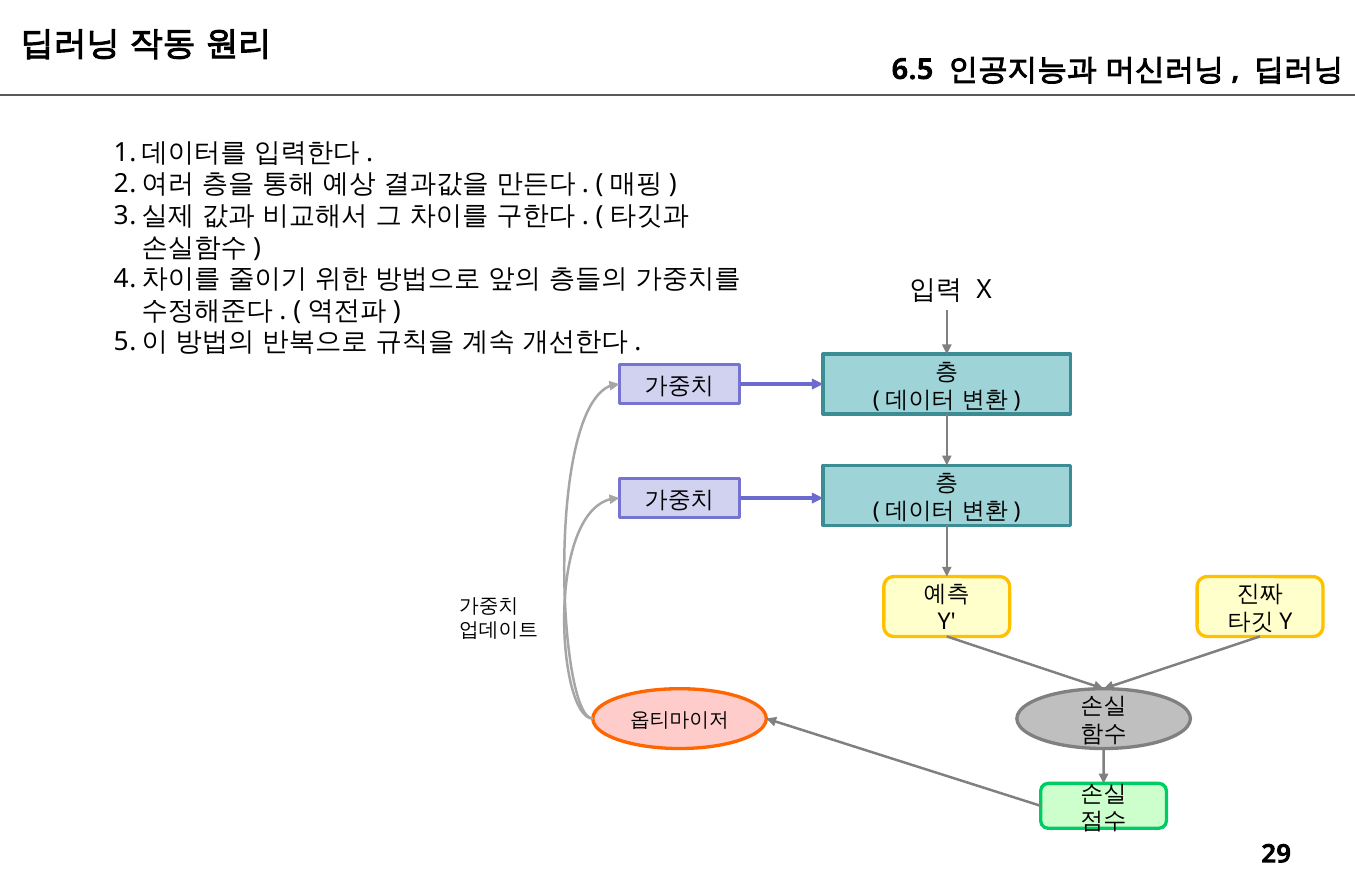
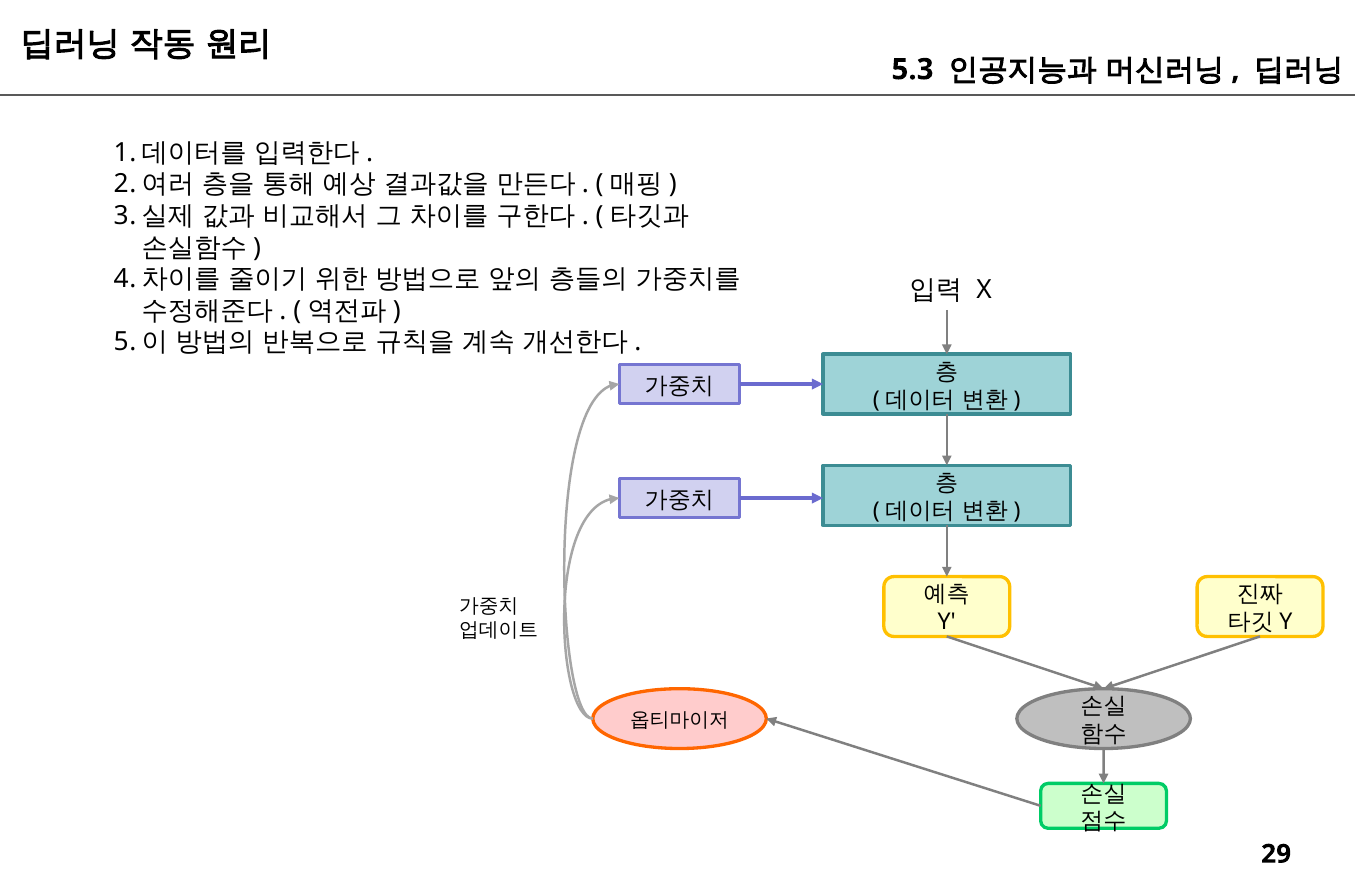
6.5: 6.5 -> 5.3
